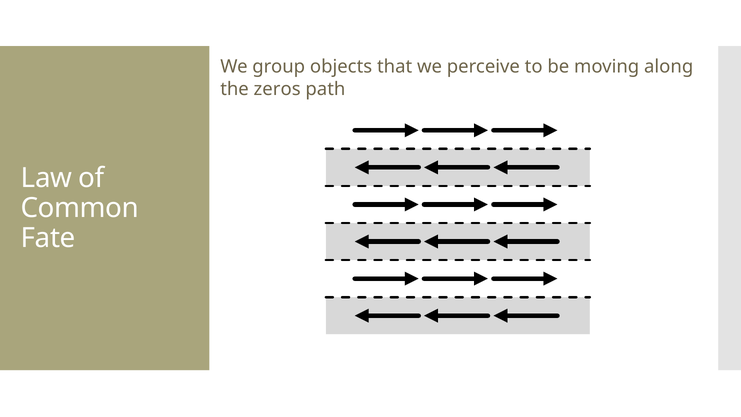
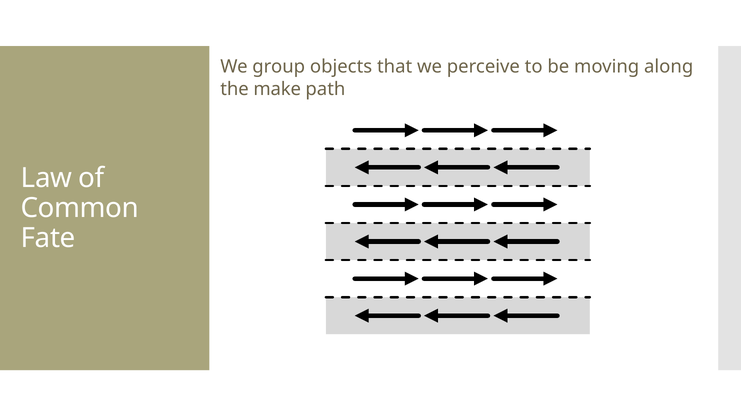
zeros: zeros -> make
